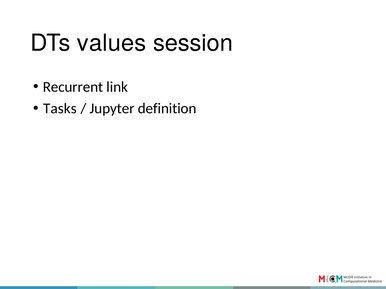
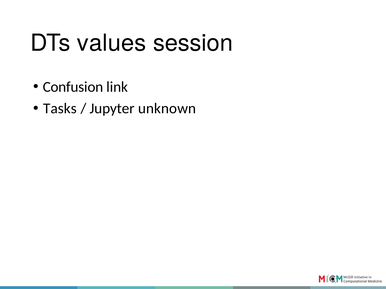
Recurrent: Recurrent -> Confusion
definition: definition -> unknown
